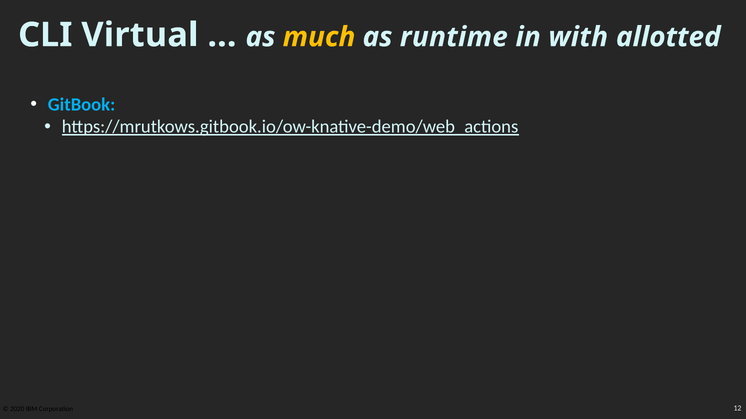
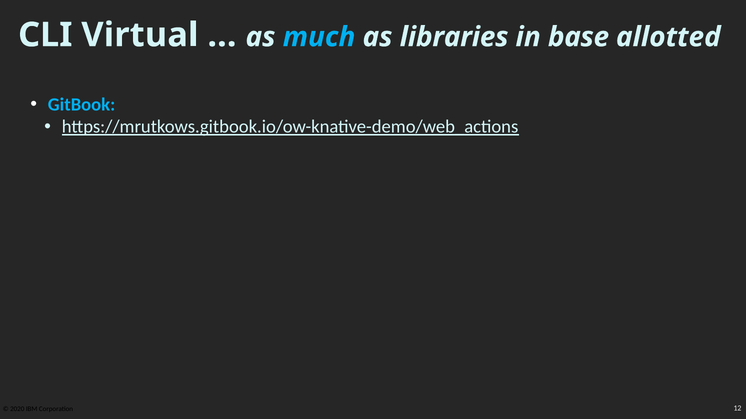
much colour: yellow -> light blue
runtime: runtime -> libraries
with: with -> base
